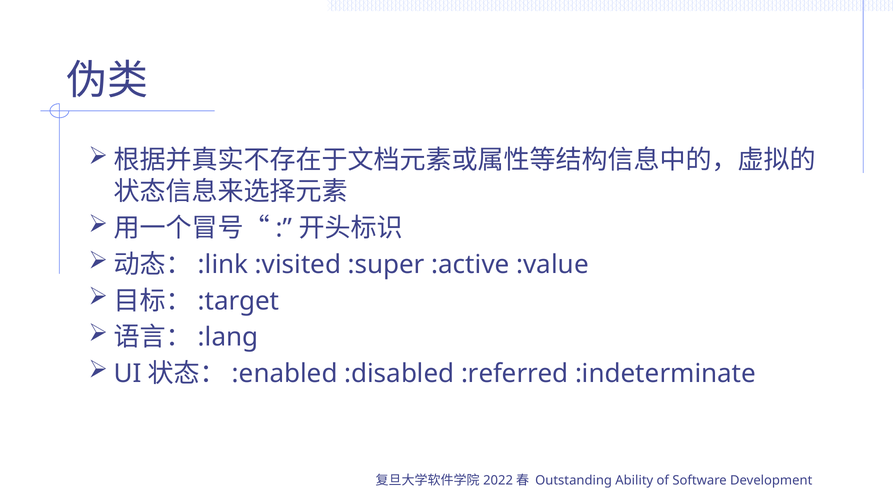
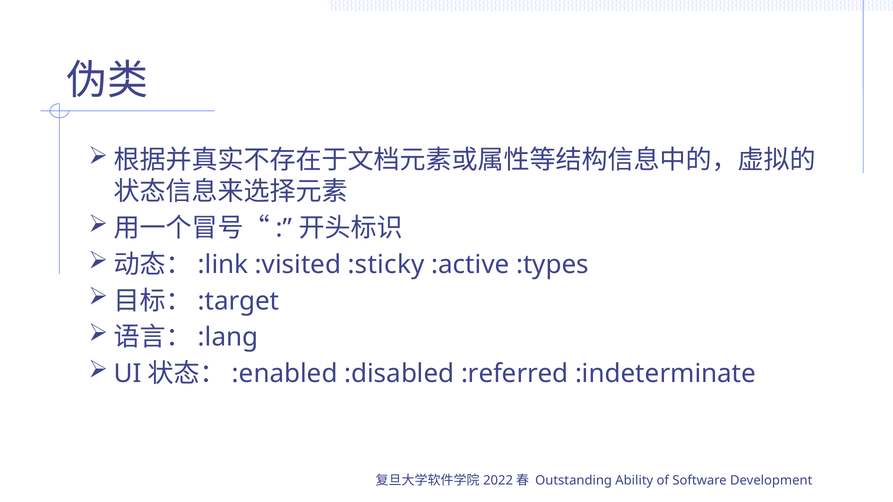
:super: :super -> :sticky
:value: :value -> :types
